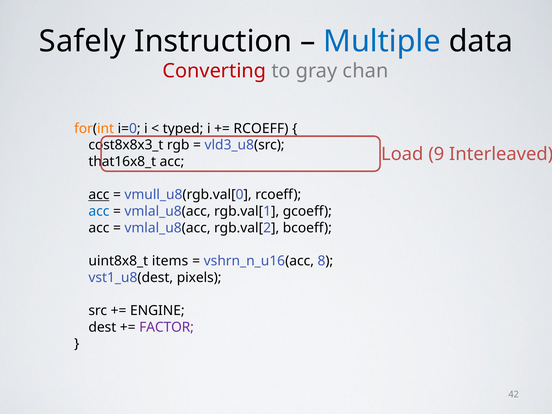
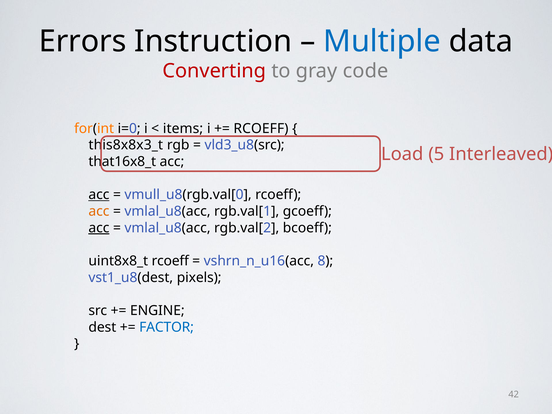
Safely: Safely -> Errors
chan: chan -> code
typed: typed -> items
cost8x8x3_t: cost8x8x3_t -> this8x8x3_t
9: 9 -> 5
acc at (99, 211) colour: blue -> orange
acc at (99, 228) underline: none -> present
uint8x8_t items: items -> rcoeff
FACTOR colour: purple -> blue
